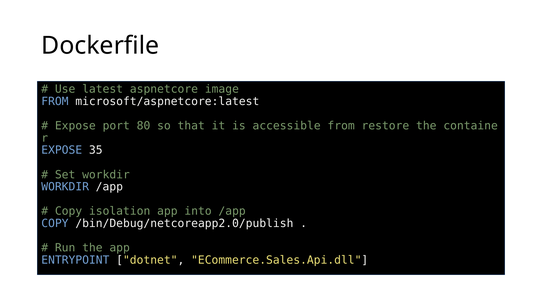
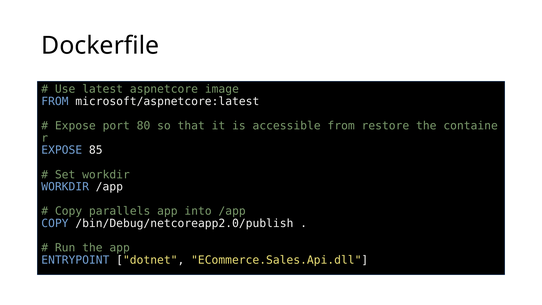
35: 35 -> 85
isolation: isolation -> parallels
